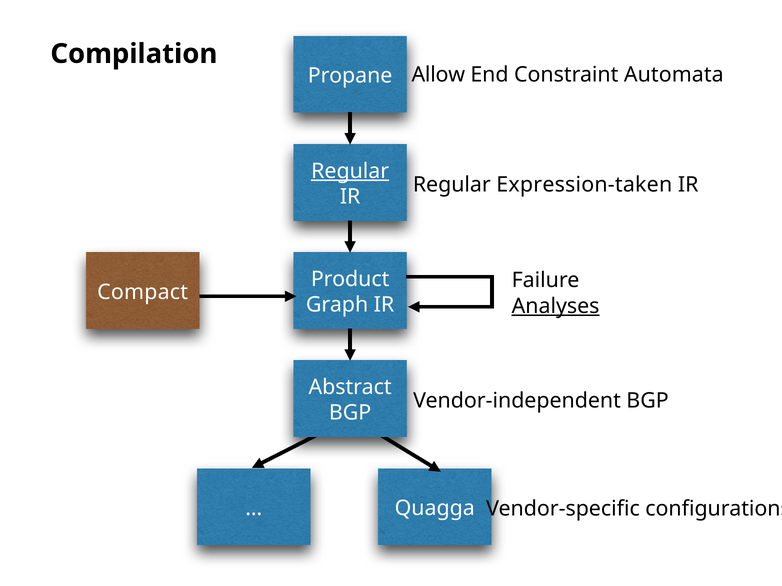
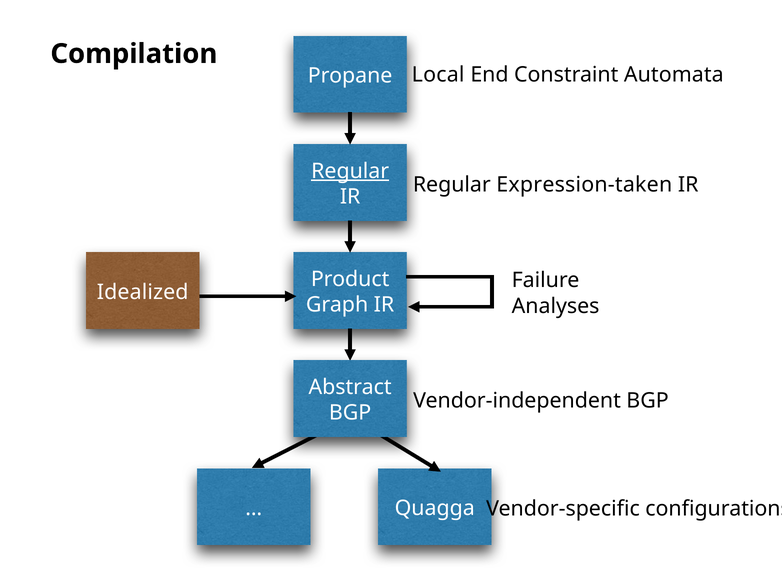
Allow: Allow -> Local
Compact: Compact -> Idealized
Analyses underline: present -> none
